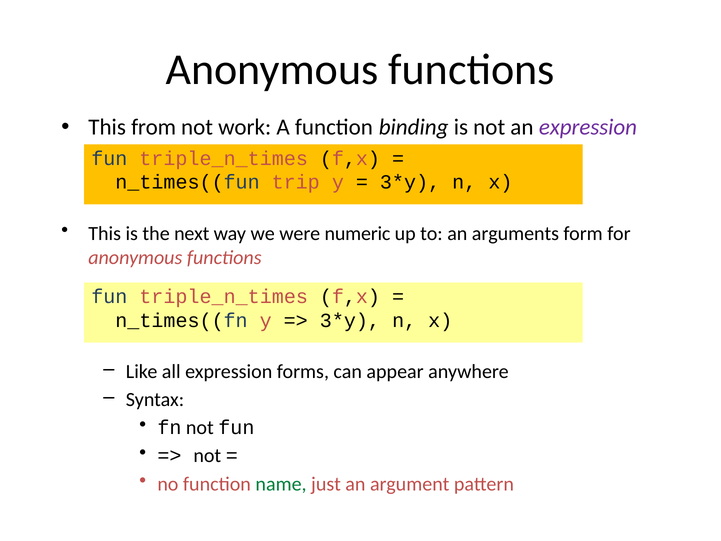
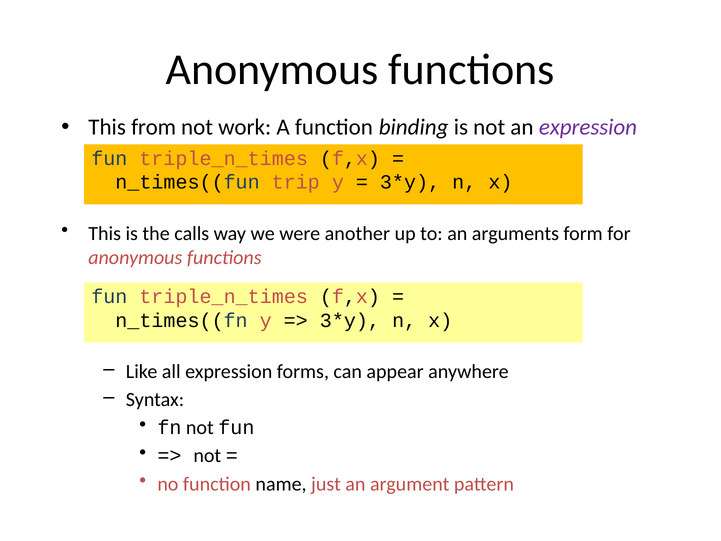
next: next -> calls
numeric: numeric -> another
name colour: green -> black
